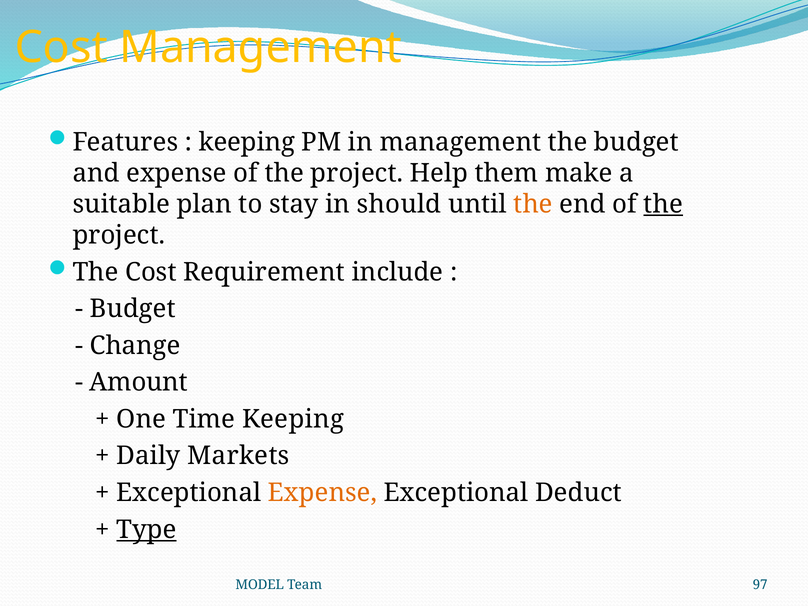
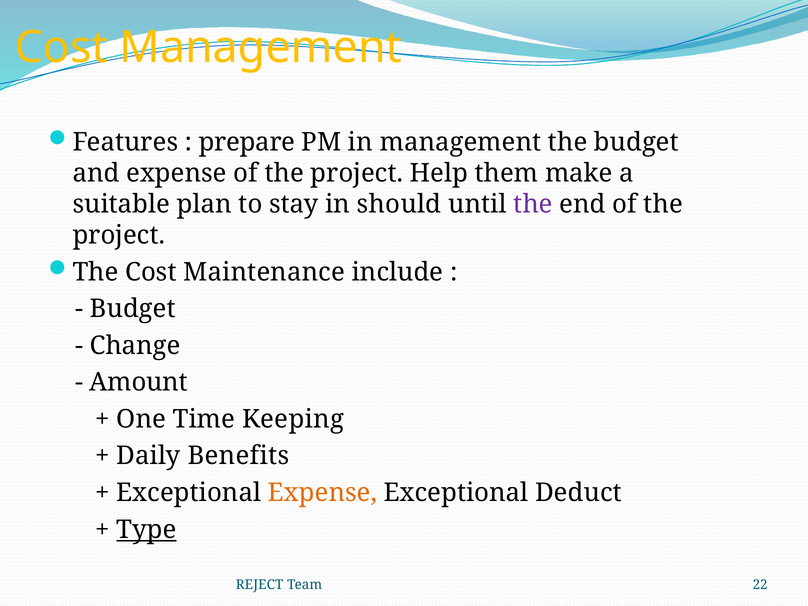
keeping at (247, 142): keeping -> prepare
the at (533, 204) colour: orange -> purple
the at (663, 204) underline: present -> none
Requirement: Requirement -> Maintenance
Markets: Markets -> Benefits
MODEL: MODEL -> REJECT
97: 97 -> 22
